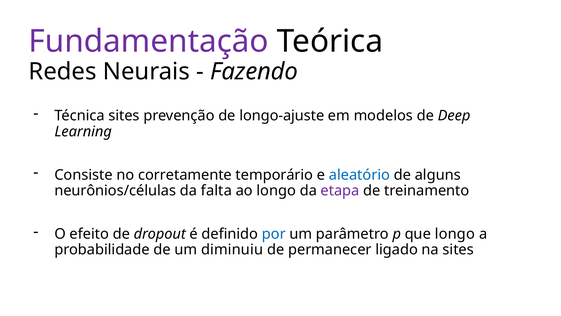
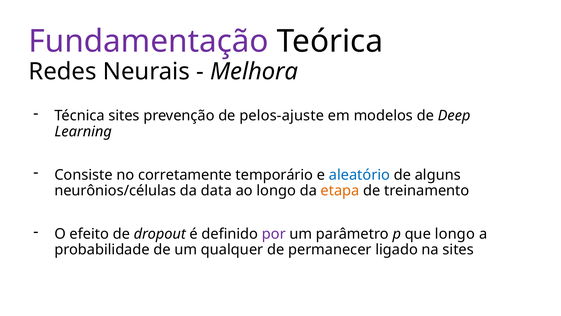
Fazendo: Fazendo -> Melhora
longo-ajuste: longo-ajuste -> pelos-ajuste
falta: falta -> data
etapa colour: purple -> orange
por colour: blue -> purple
diminuiu: diminuiu -> qualquer
